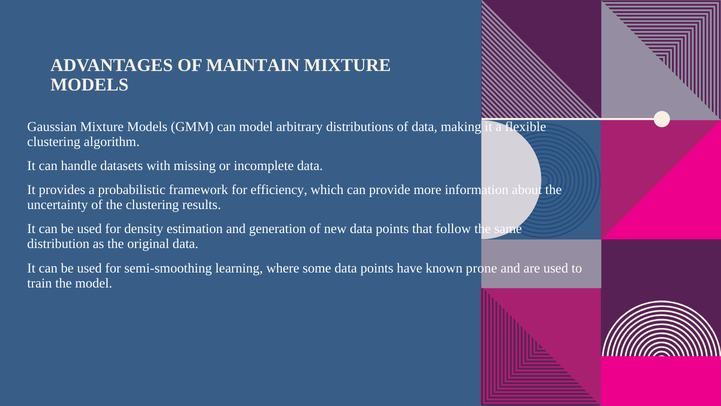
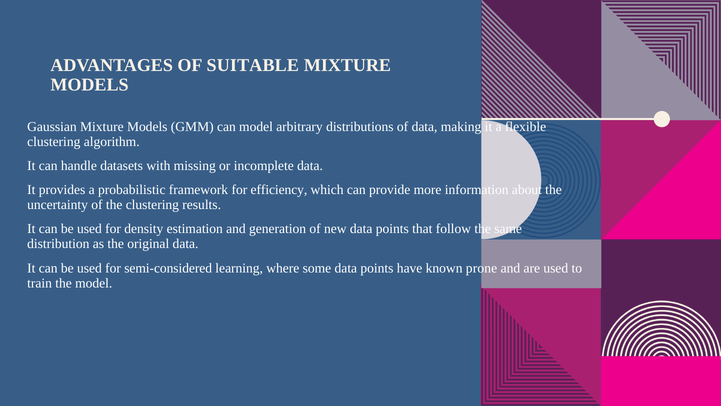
MAINTAIN: MAINTAIN -> SUITABLE
semi-smoothing: semi-smoothing -> semi-considered
